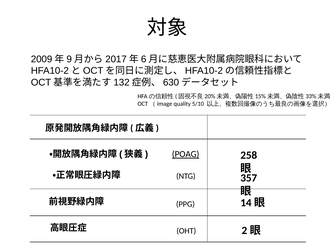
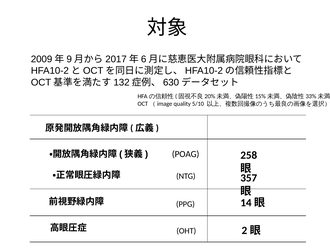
POAG underline: present -> none
